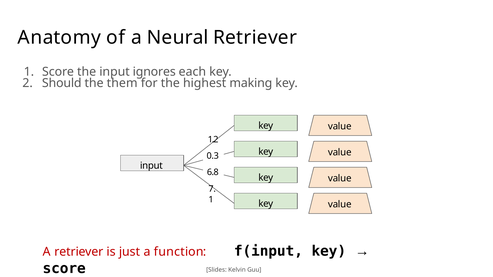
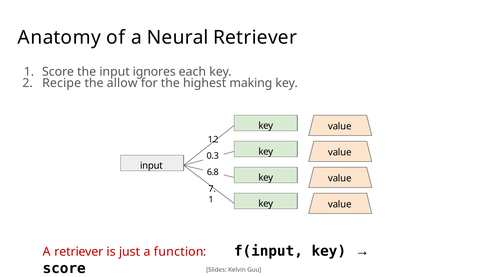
Should: Should -> Recipe
them: them -> allow
